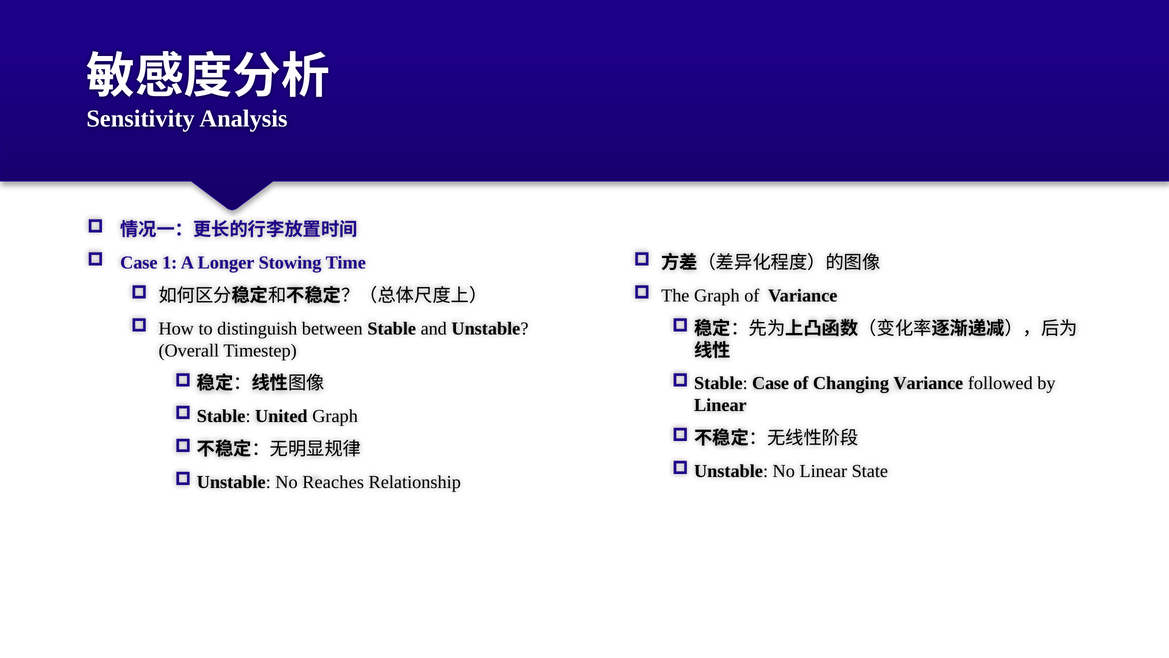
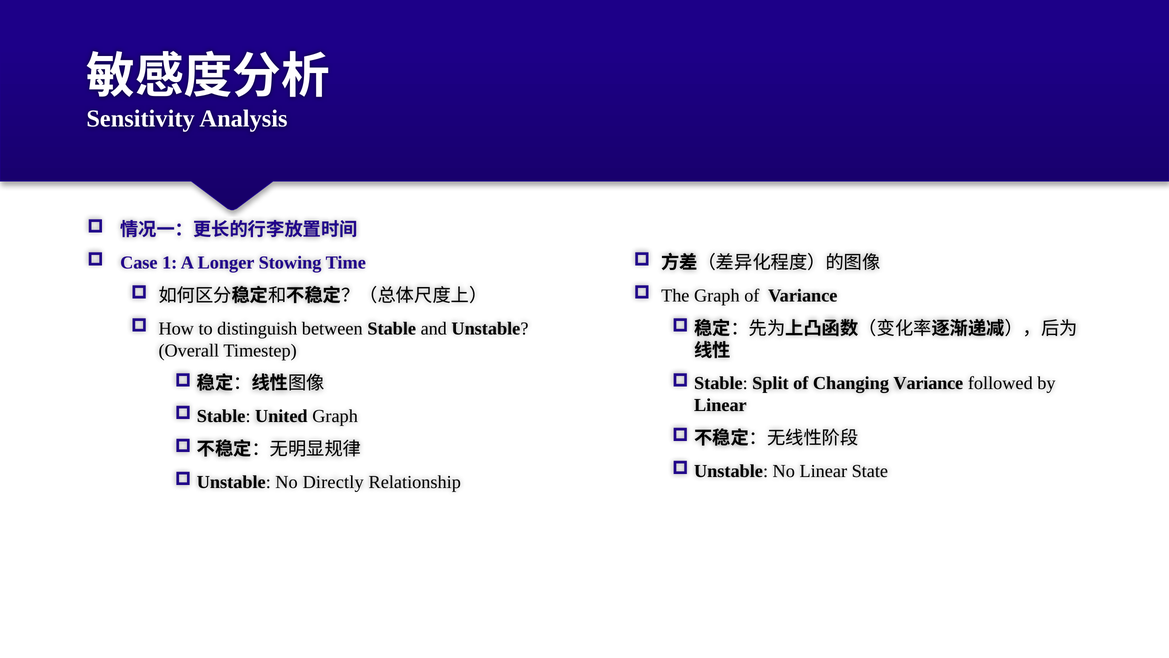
Stable Case: Case -> Split
Reaches: Reaches -> Directly
